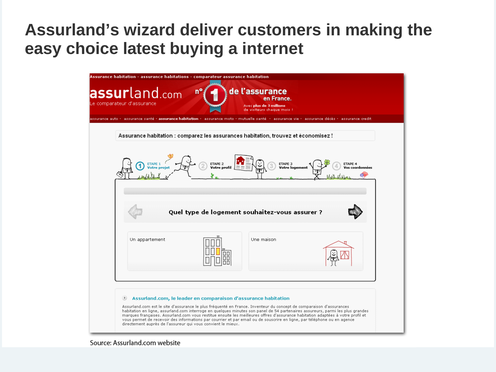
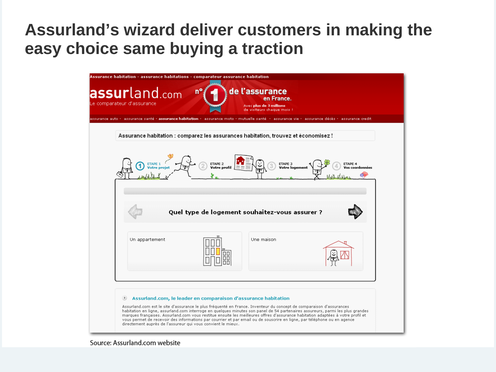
latest: latest -> same
internet: internet -> traction
